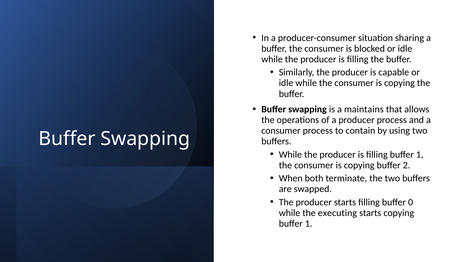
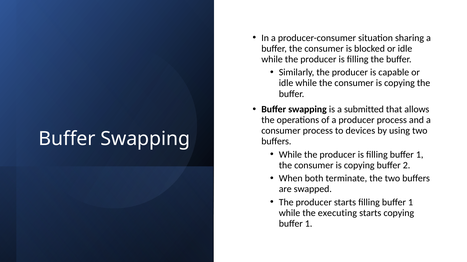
maintains: maintains -> submitted
contain: contain -> devices
starts filling buffer 0: 0 -> 1
